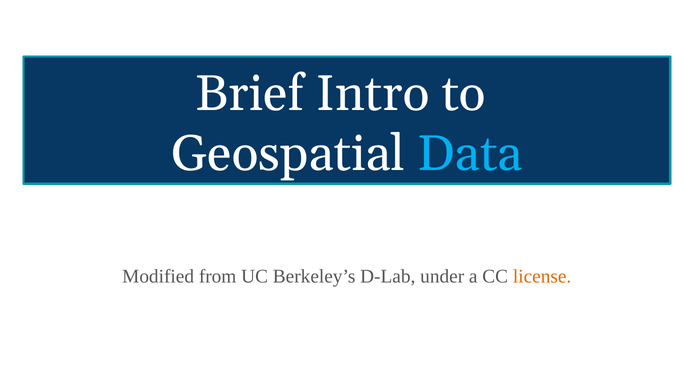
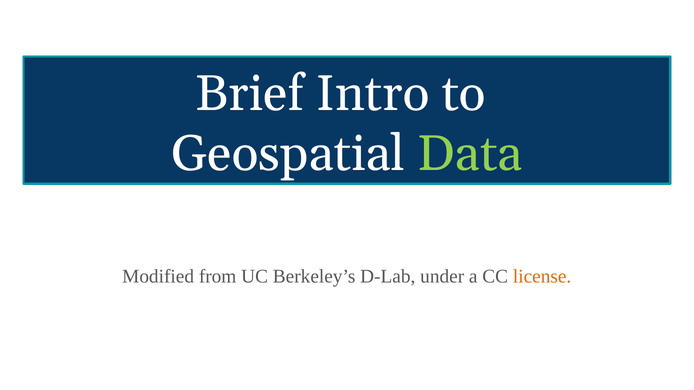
Data colour: light blue -> light green
